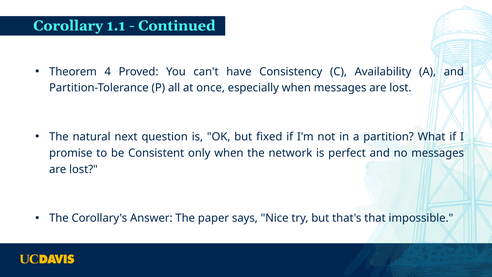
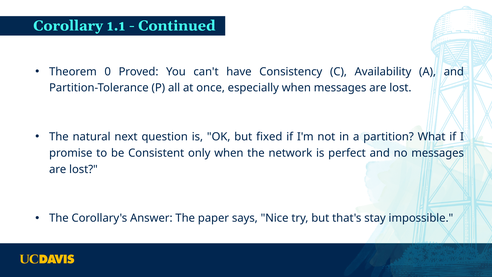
4: 4 -> 0
that: that -> stay
